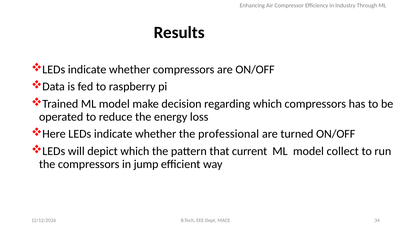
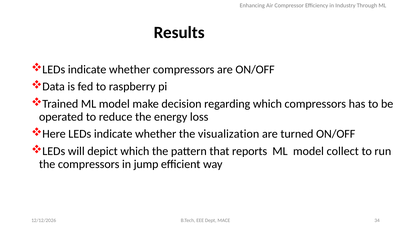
professional: professional -> visualization
current: current -> reports
